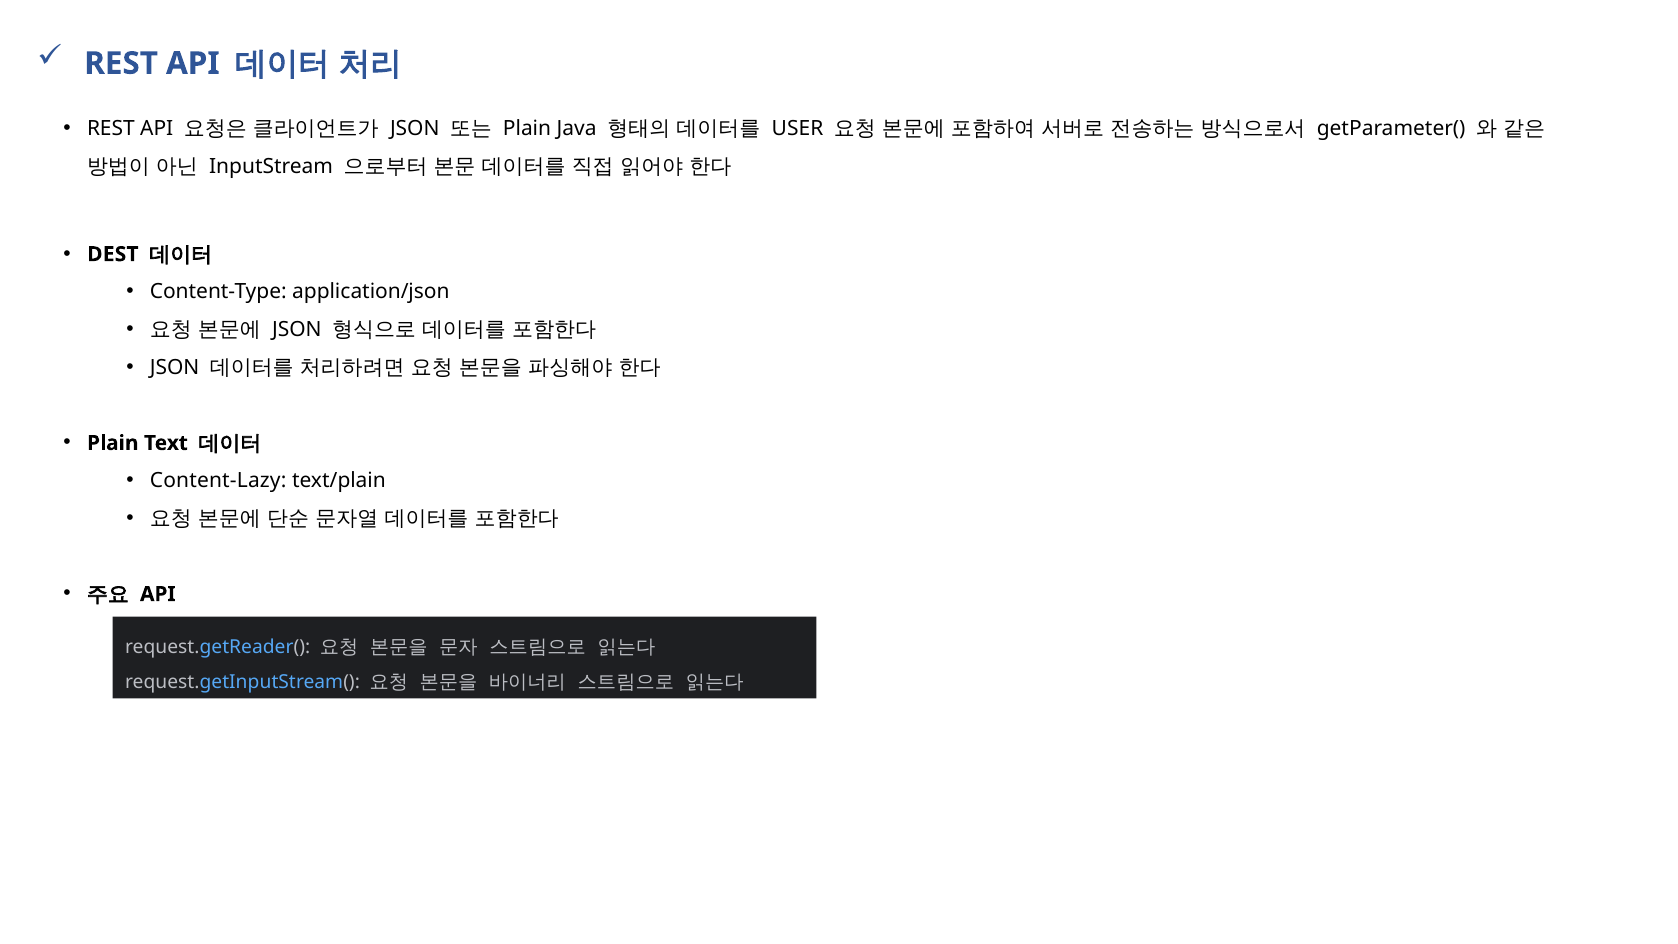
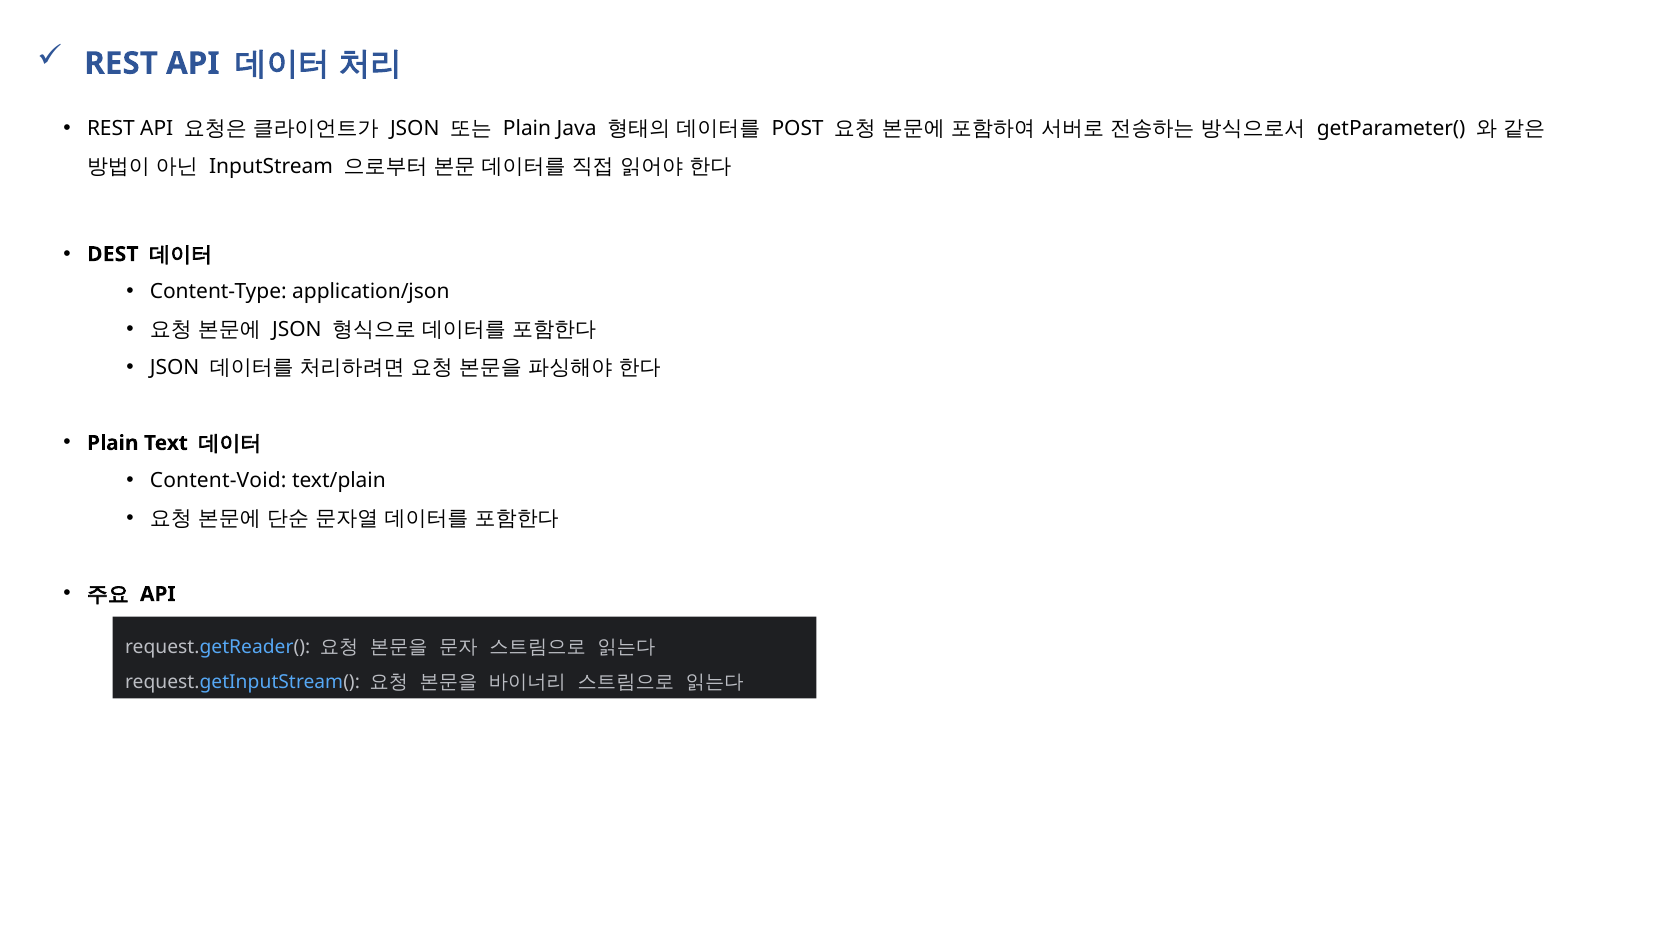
USER: USER -> POST
Content-Lazy: Content-Lazy -> Content-Void
